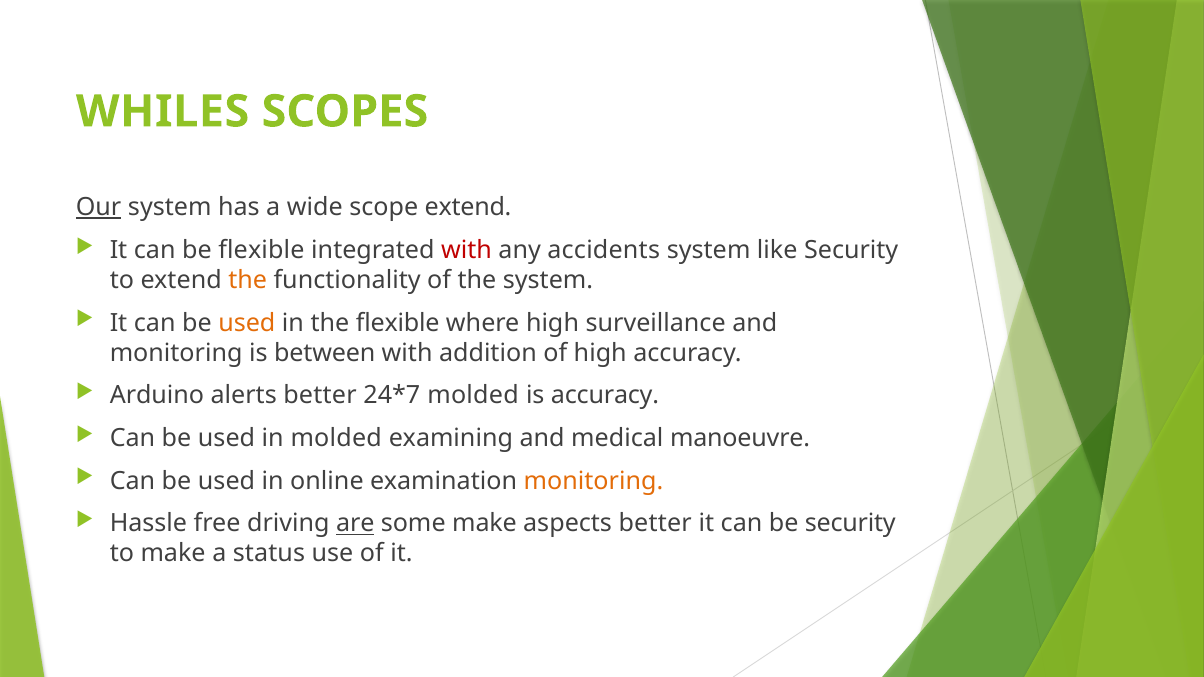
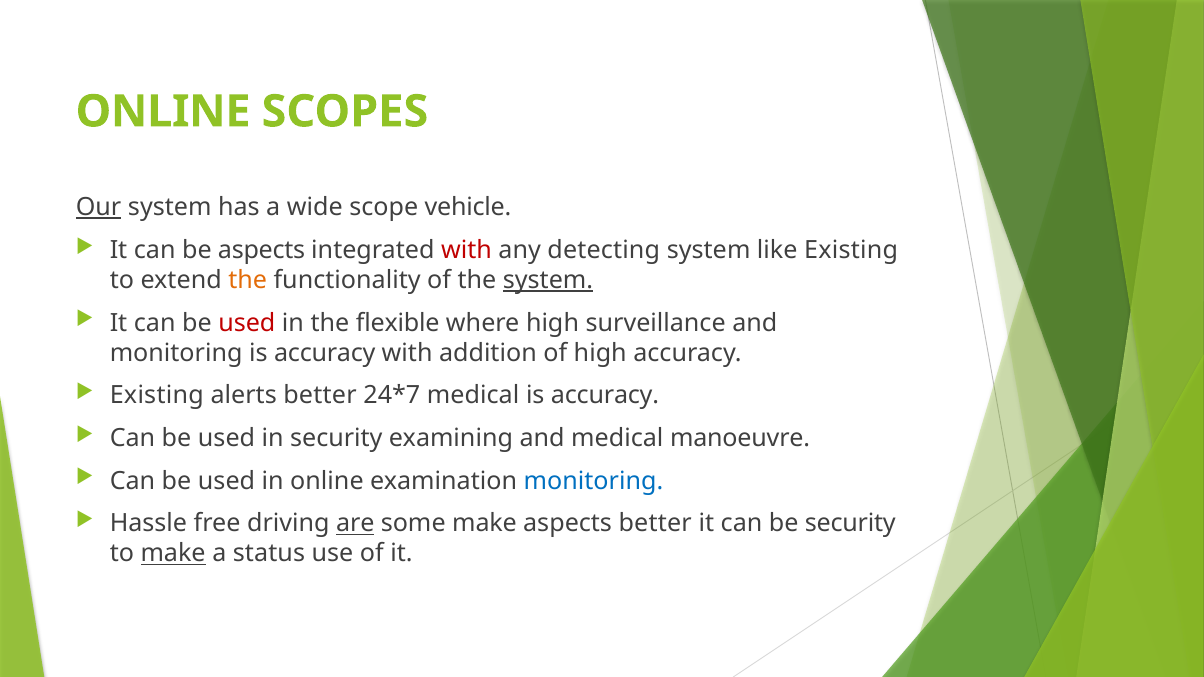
WHILES at (163, 112): WHILES -> ONLINE
scope extend: extend -> vehicle
be flexible: flexible -> aspects
accidents: accidents -> detecting
like Security: Security -> Existing
system at (548, 280) underline: none -> present
used at (247, 323) colour: orange -> red
monitoring is between: between -> accuracy
Arduino at (157, 396): Arduino -> Existing
molded at (473, 396): molded -> medical
in molded: molded -> security
monitoring at (593, 481) colour: orange -> blue
make at (173, 554) underline: none -> present
